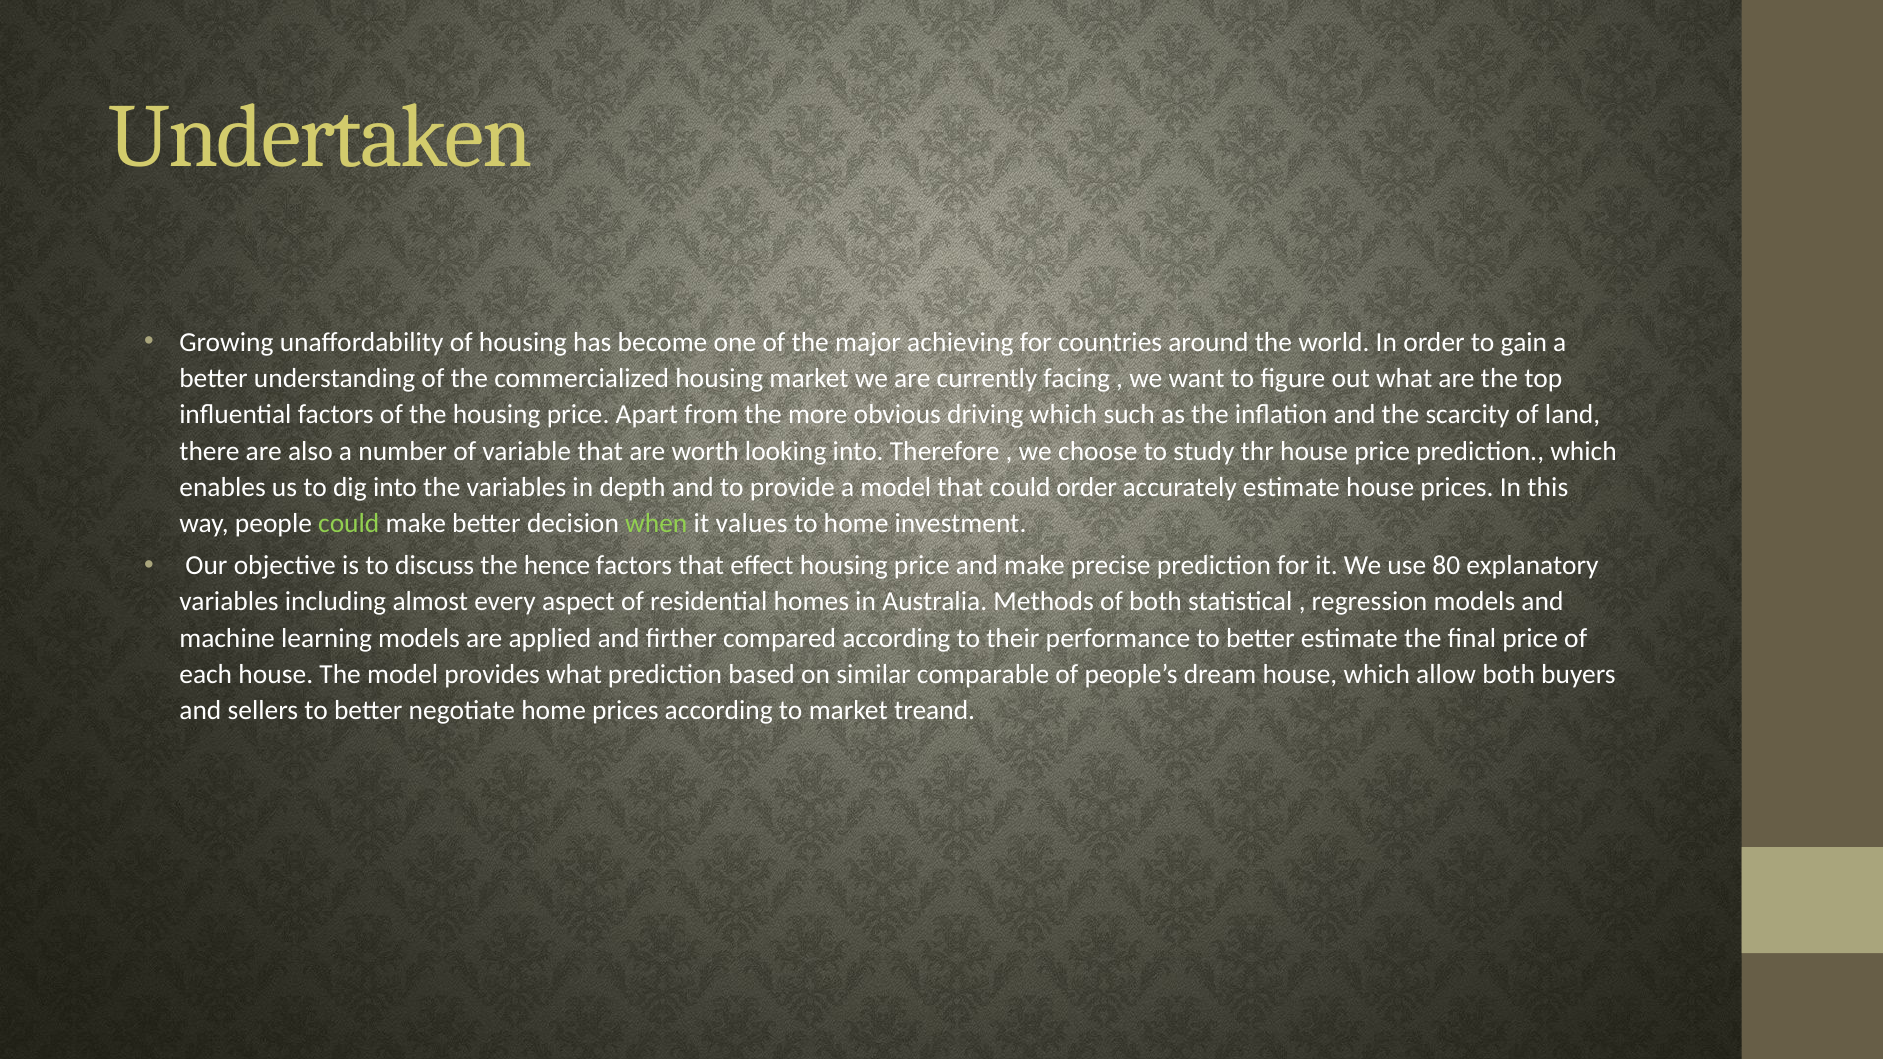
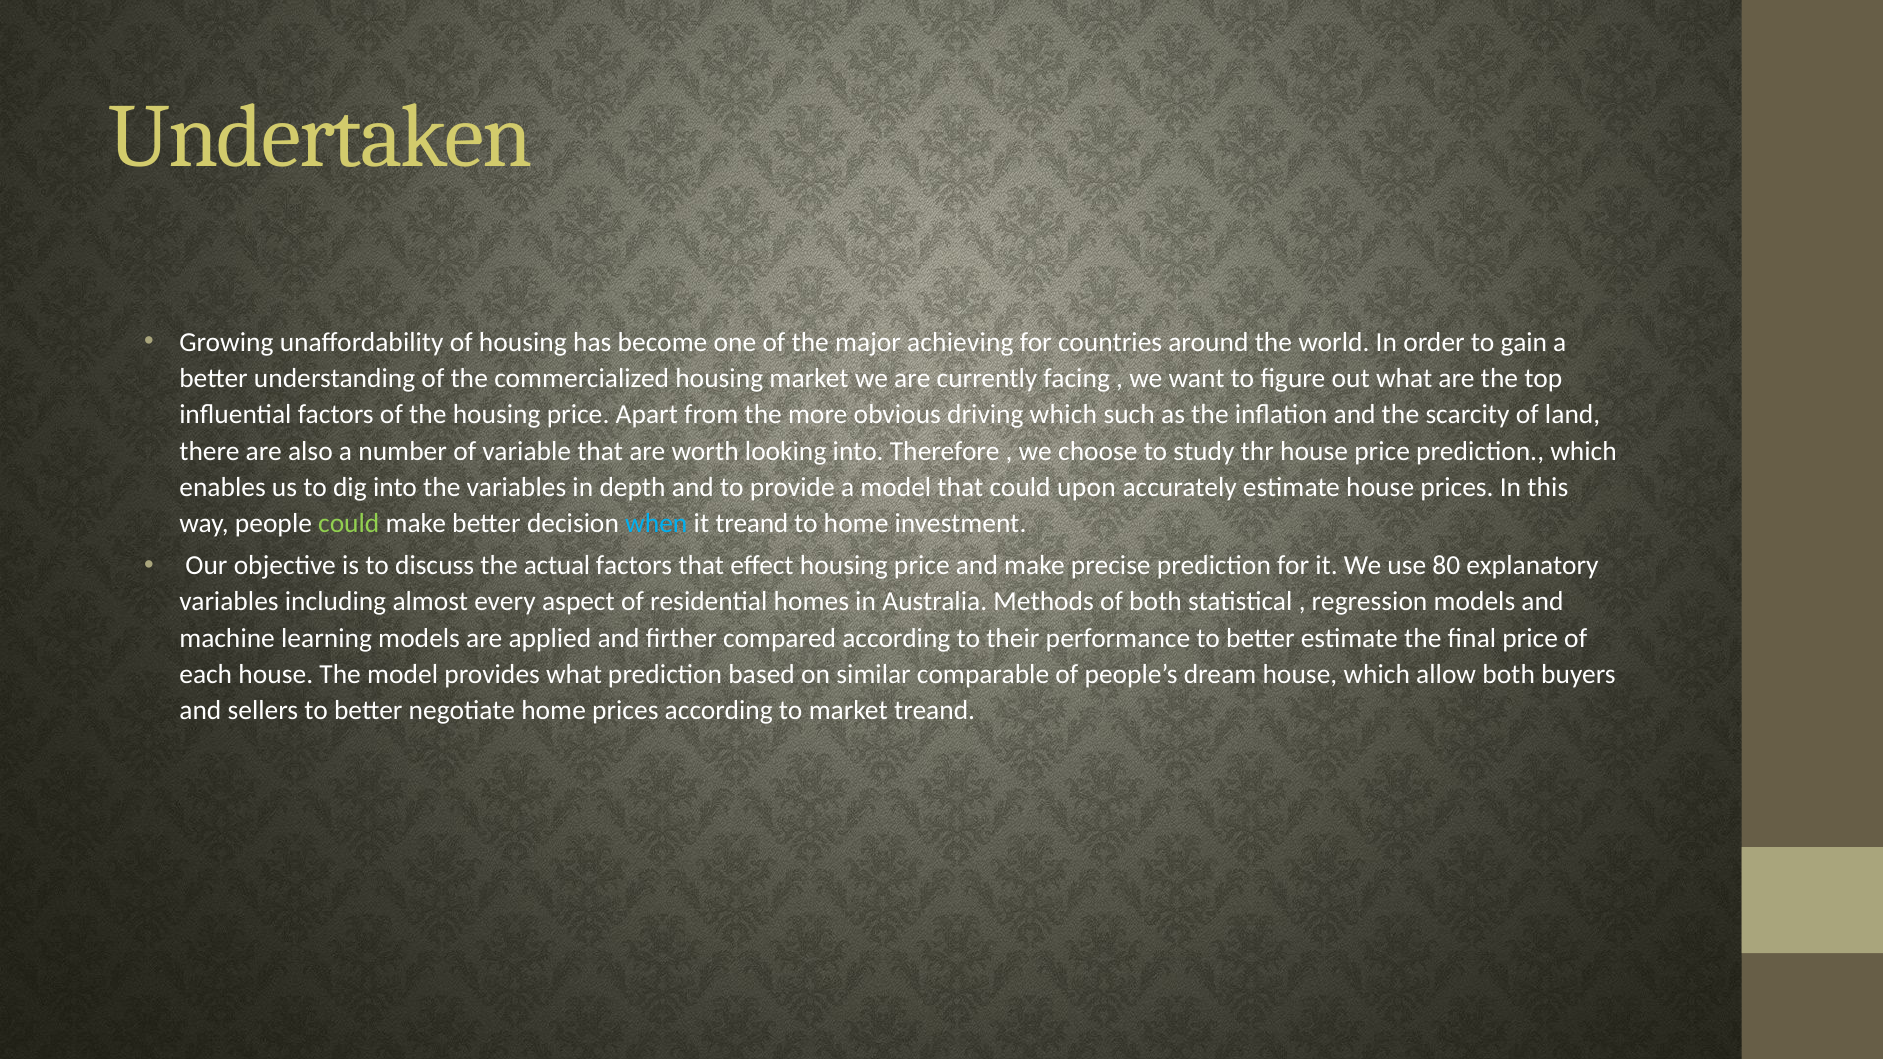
could order: order -> upon
when colour: light green -> light blue
it values: values -> treand
hence: hence -> actual
